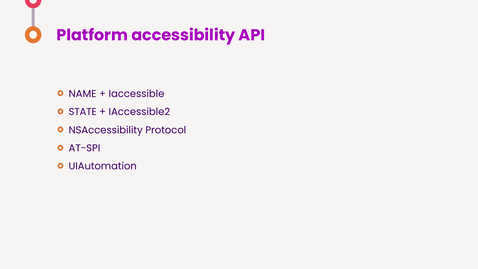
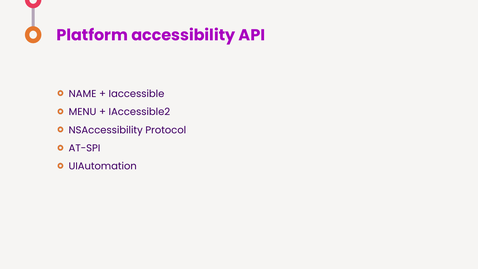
STATE: STATE -> MENU
